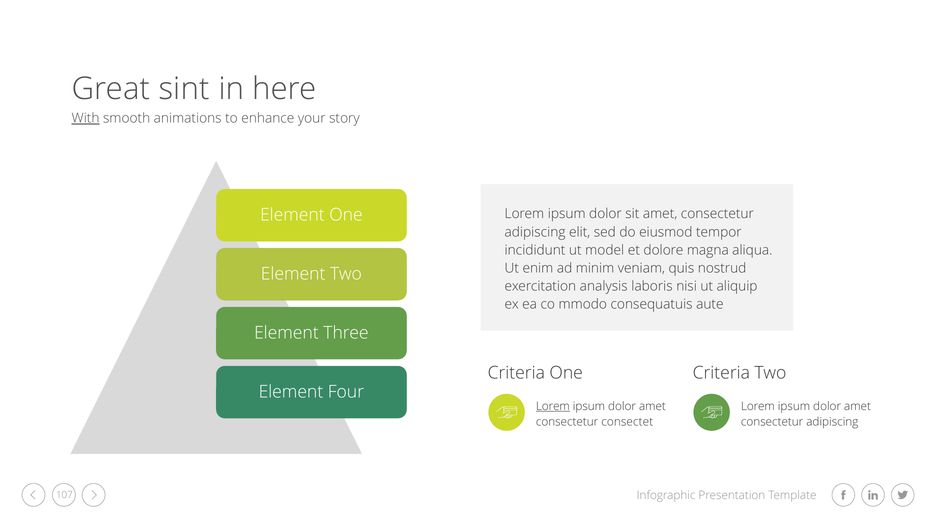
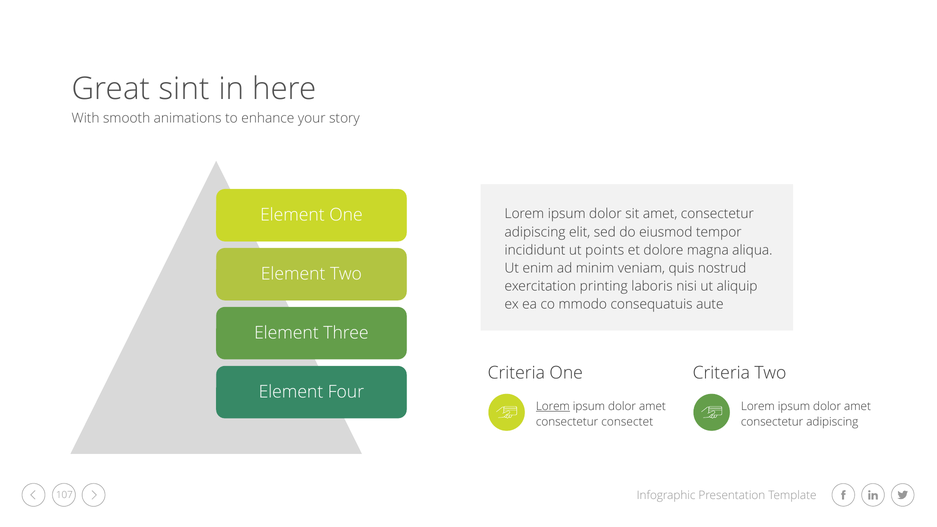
With underline: present -> none
model: model -> points
analysis: analysis -> printing
